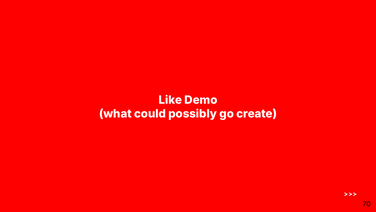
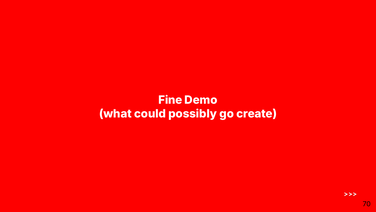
Like: Like -> Fine
